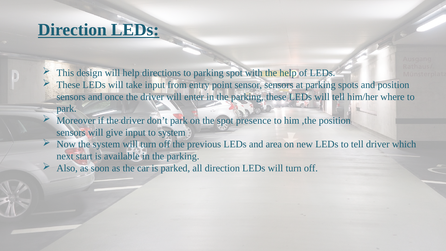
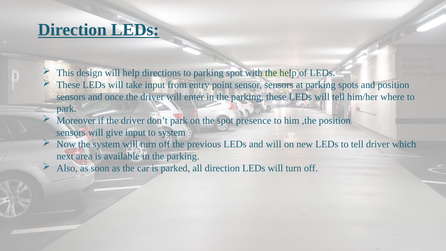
and area: area -> will
start: start -> area
